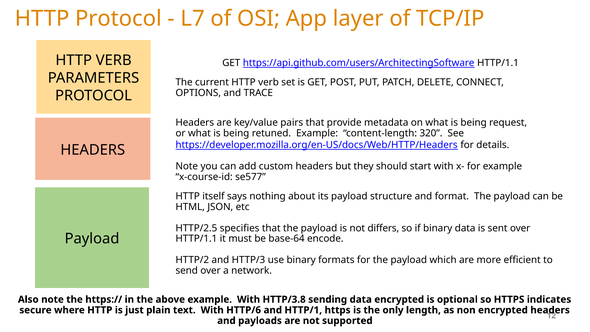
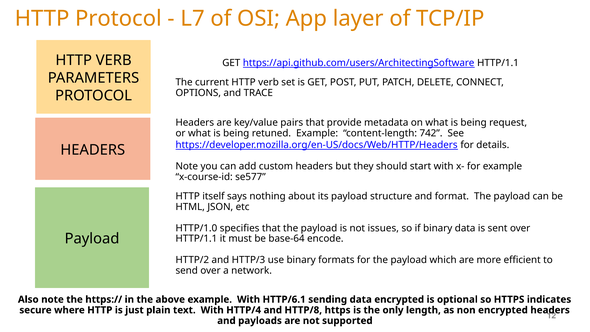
320: 320 -> 742
HTTP/2.5: HTTP/2.5 -> HTTP/1.0
differs: differs -> issues
HTTP/3.8: HTTP/3.8 -> HTTP/6.1
HTTP/6: HTTP/6 -> HTTP/4
HTTP/1: HTTP/1 -> HTTP/8
